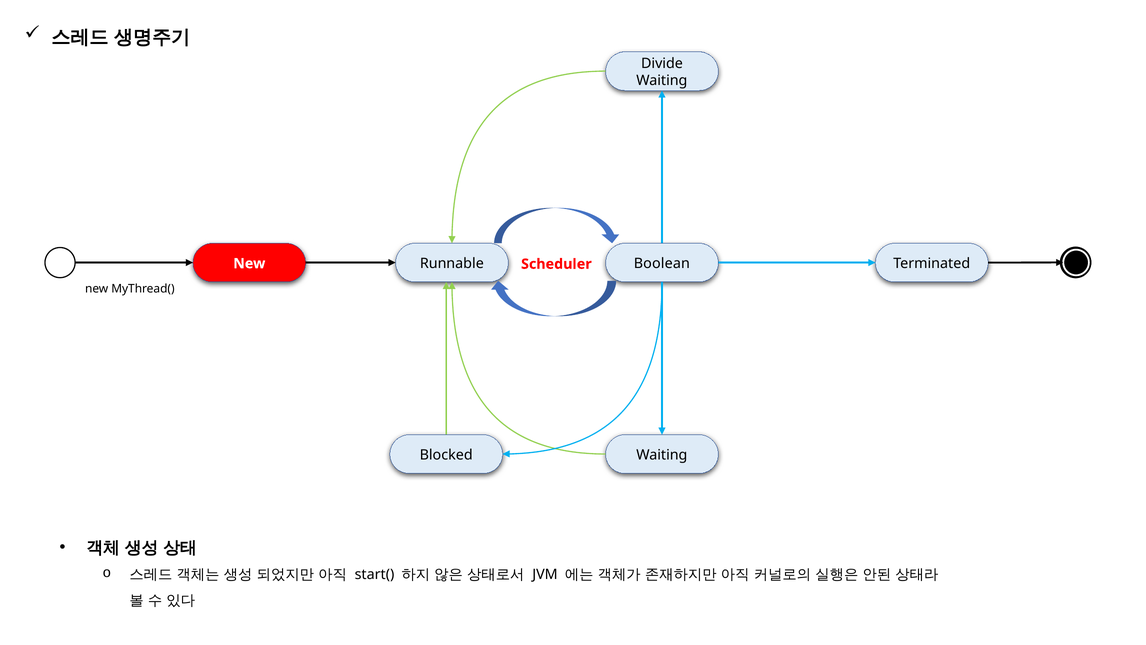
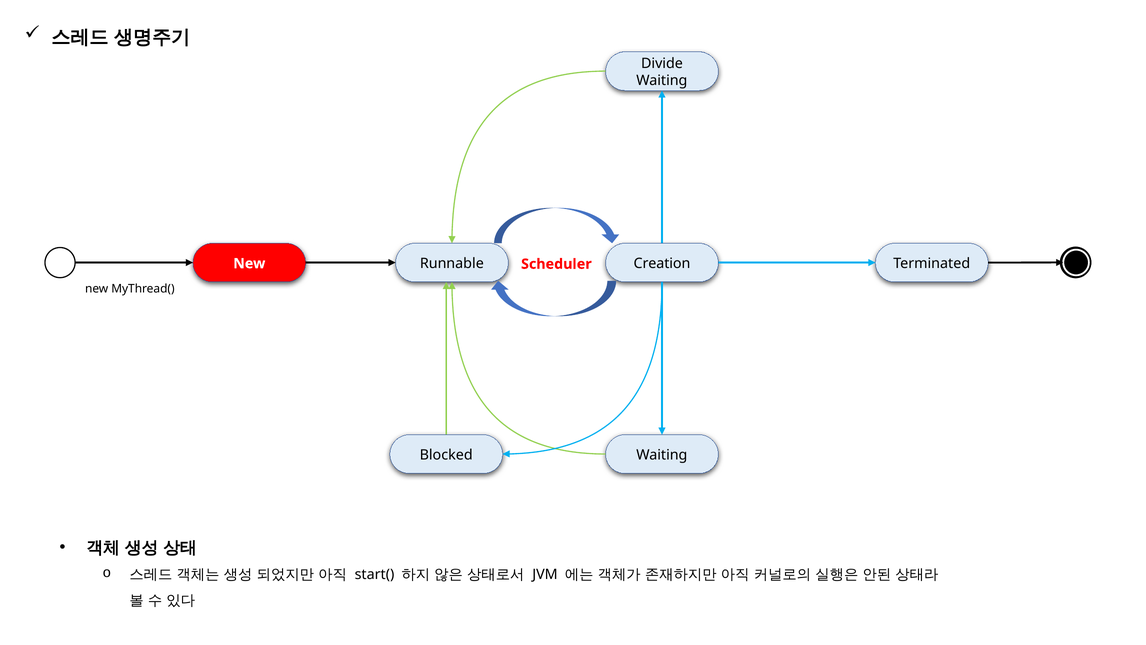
Boolean: Boolean -> Creation
